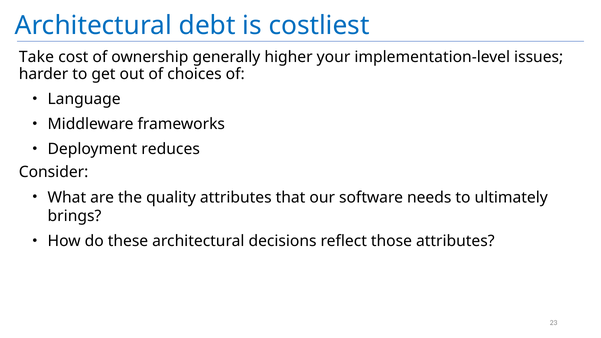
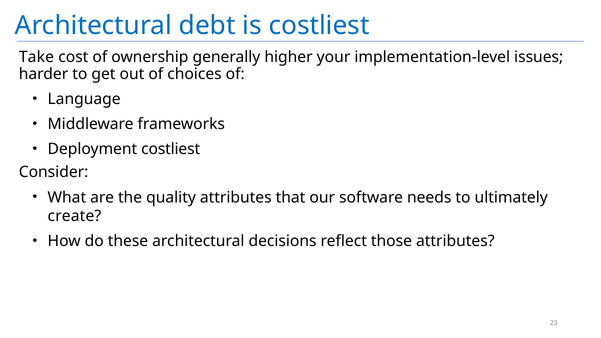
Deployment reduces: reduces -> costliest
brings: brings -> create
